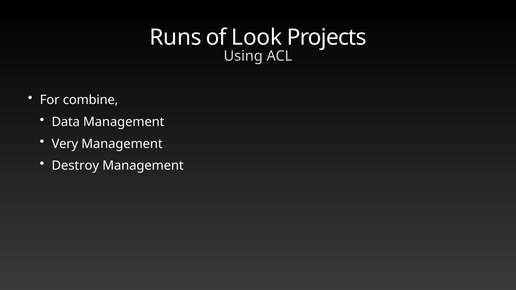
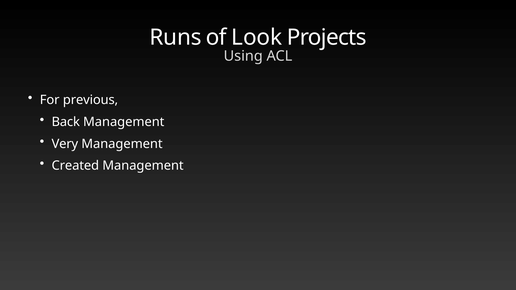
combine: combine -> previous
Data: Data -> Back
Destroy: Destroy -> Created
